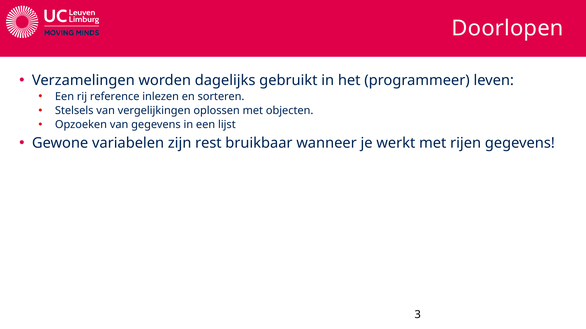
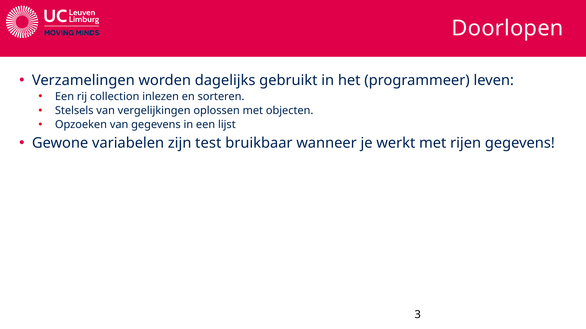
reference: reference -> collection
rest: rest -> test
